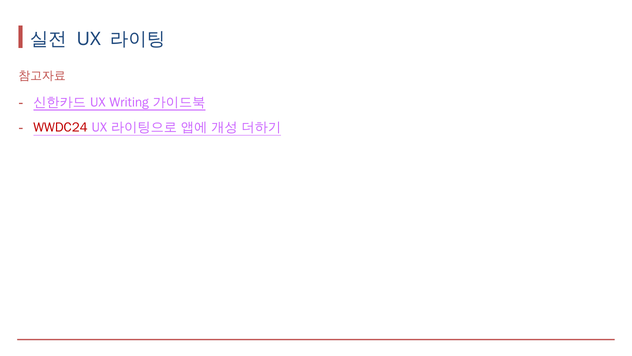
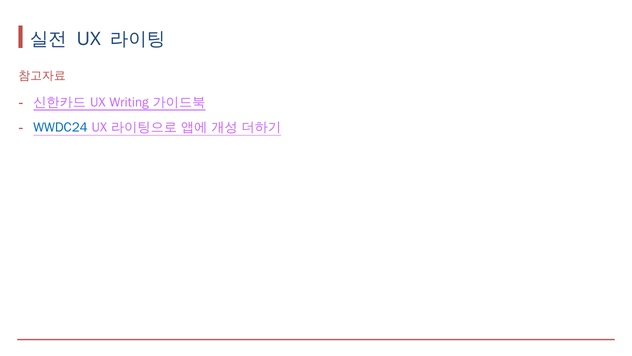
WWDC24 colour: red -> blue
